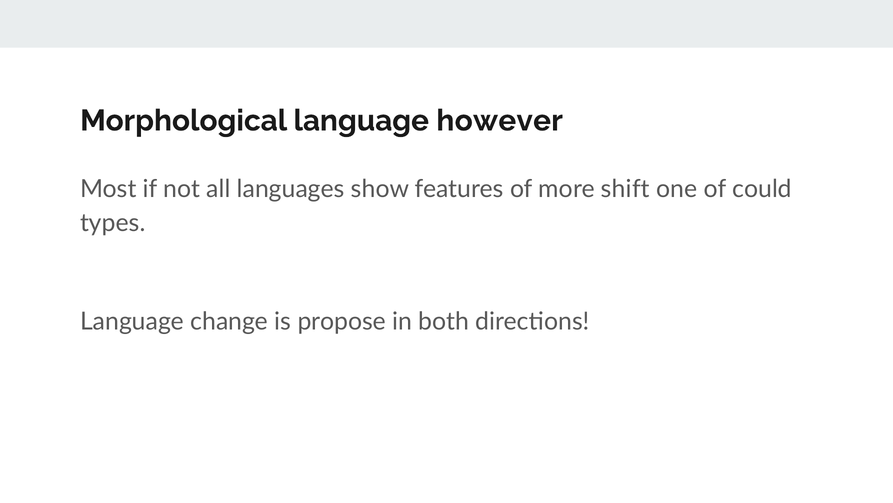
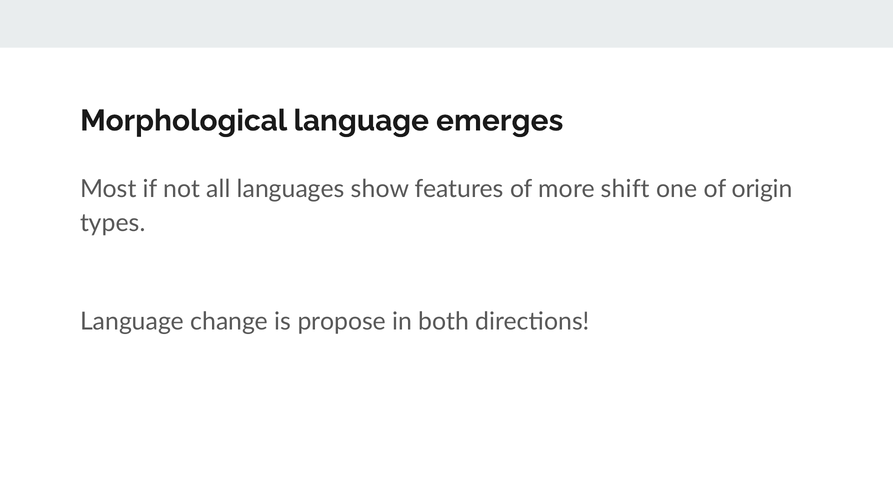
however: however -> emerges
could: could -> origin
